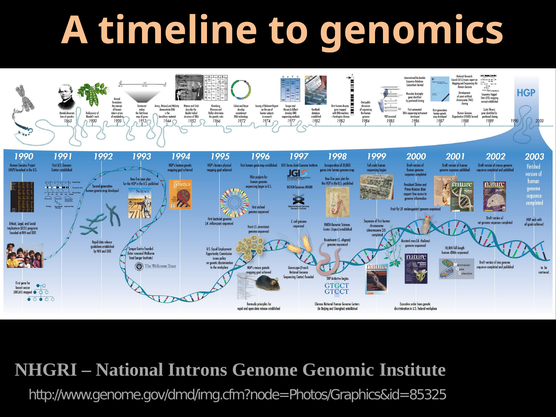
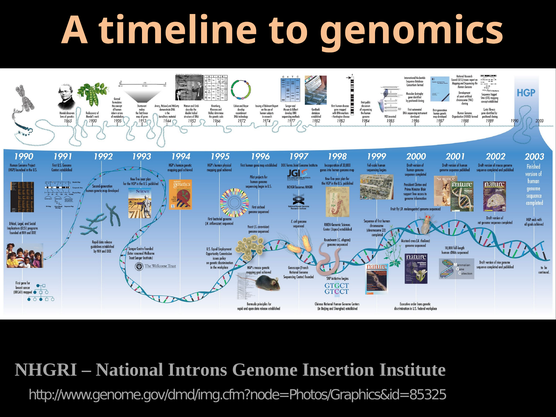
Genomic: Genomic -> Insertion
